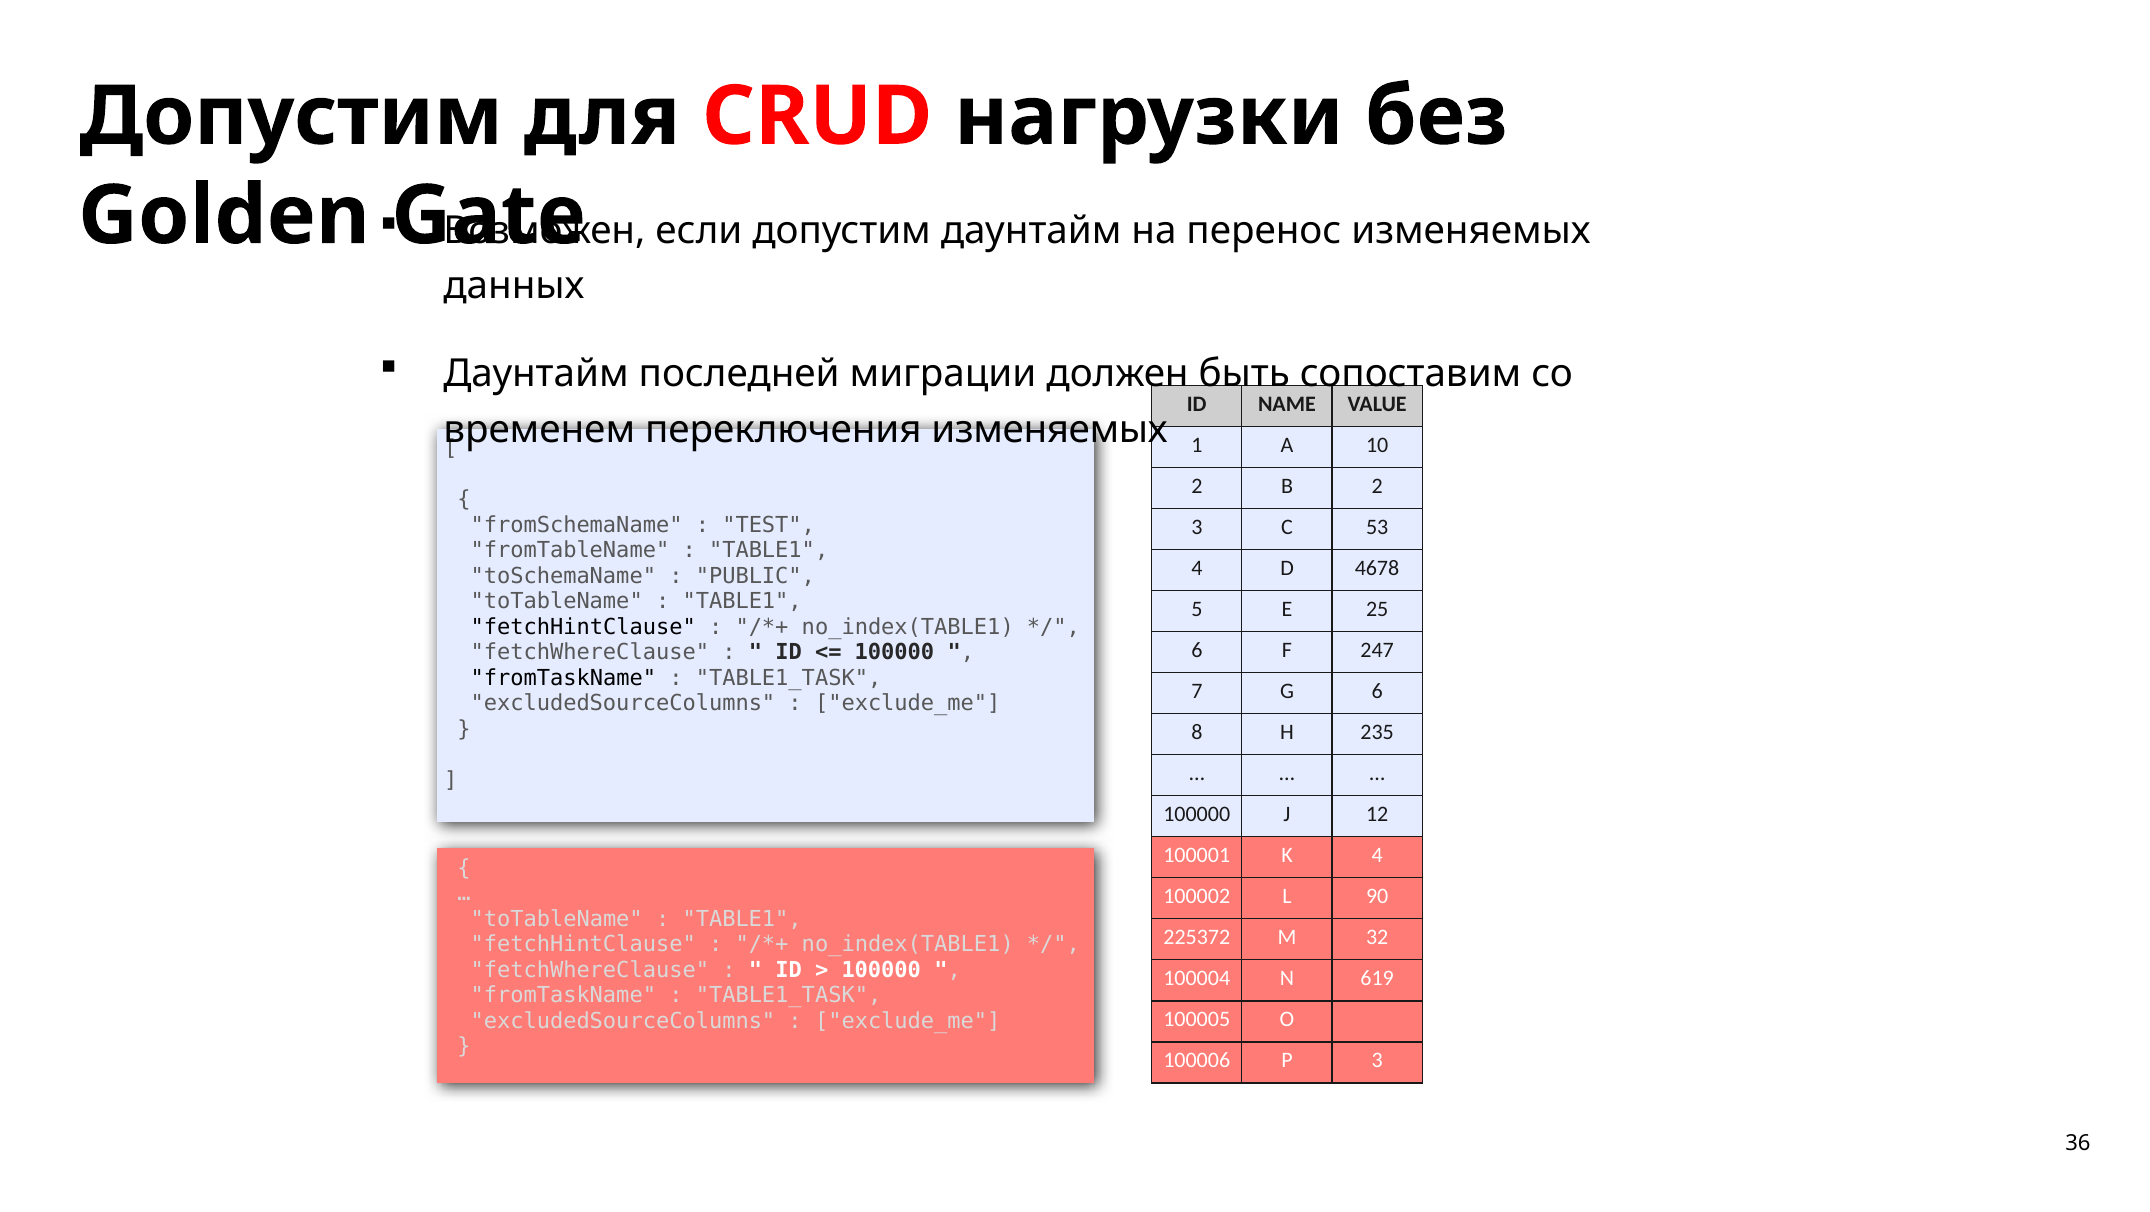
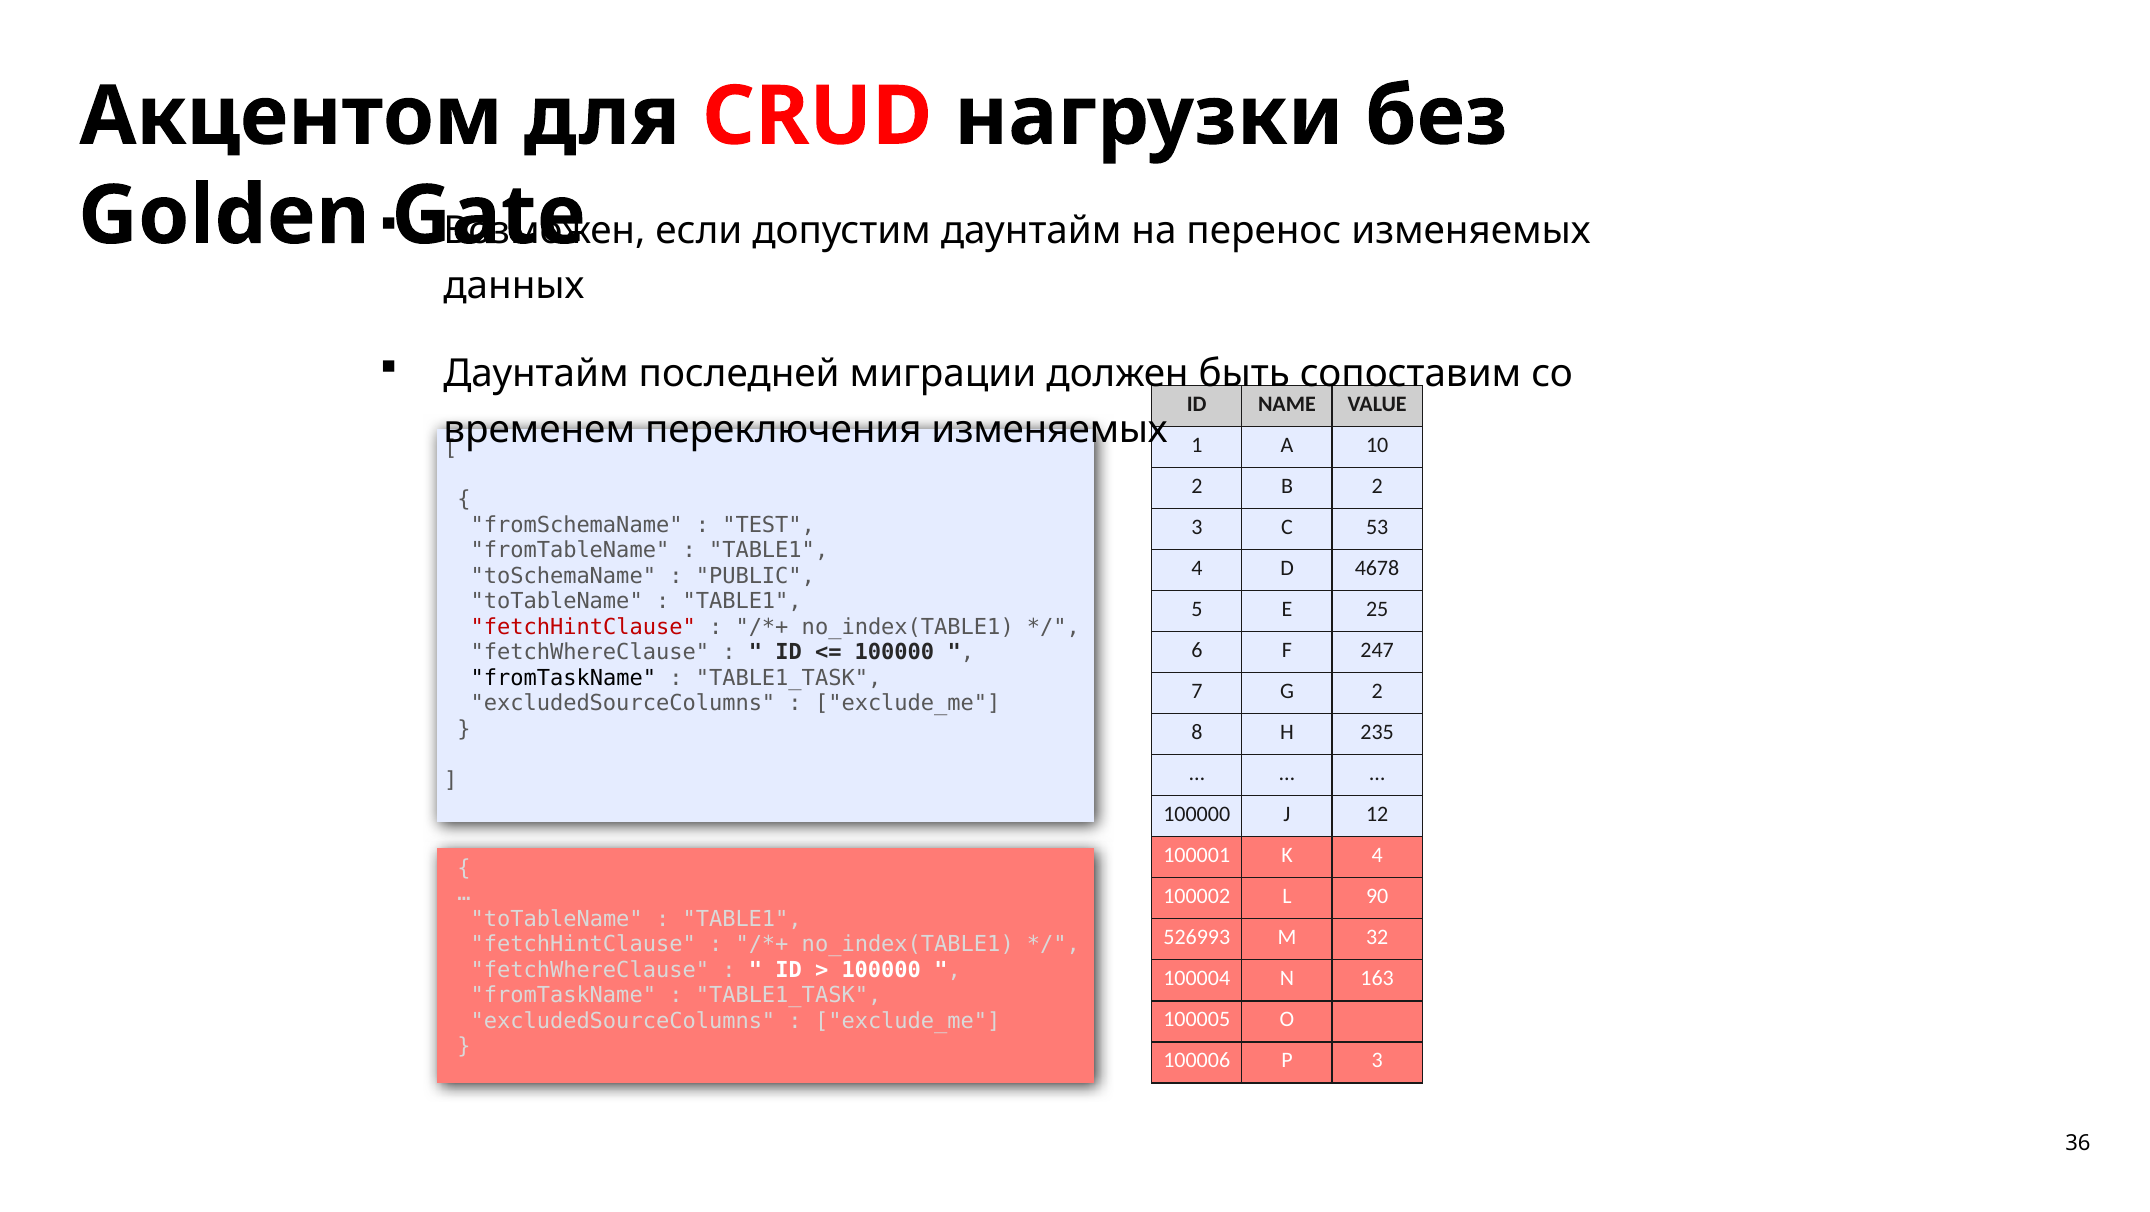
Допустим at (291, 117): Допустим -> Акцентом
fetchHintClause at (583, 627) colour: black -> red
G 6: 6 -> 2
225372: 225372 -> 526993
619: 619 -> 163
